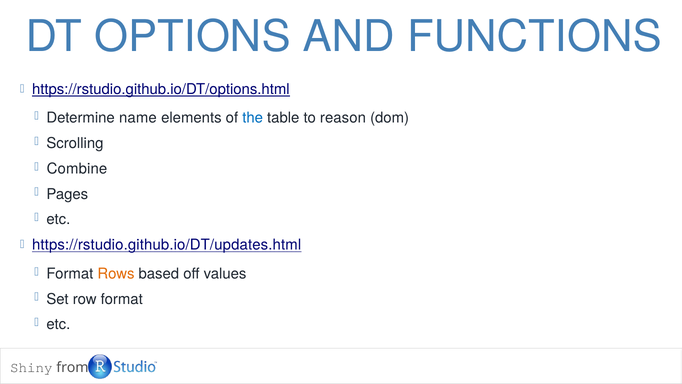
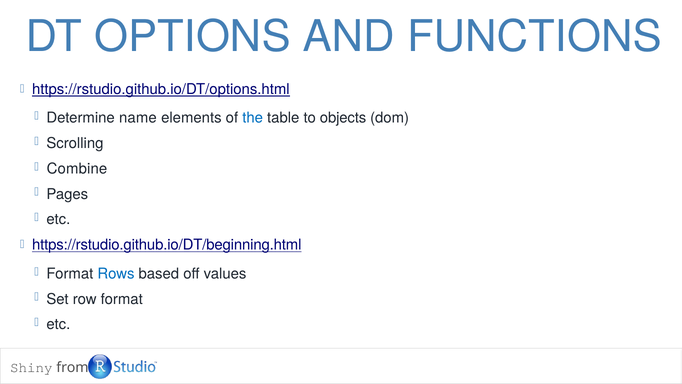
reason: reason -> objects
https://rstudio.github.io/DT/updates.html: https://rstudio.github.io/DT/updates.html -> https://rstudio.github.io/DT/beginning.html
Rows colour: orange -> blue
